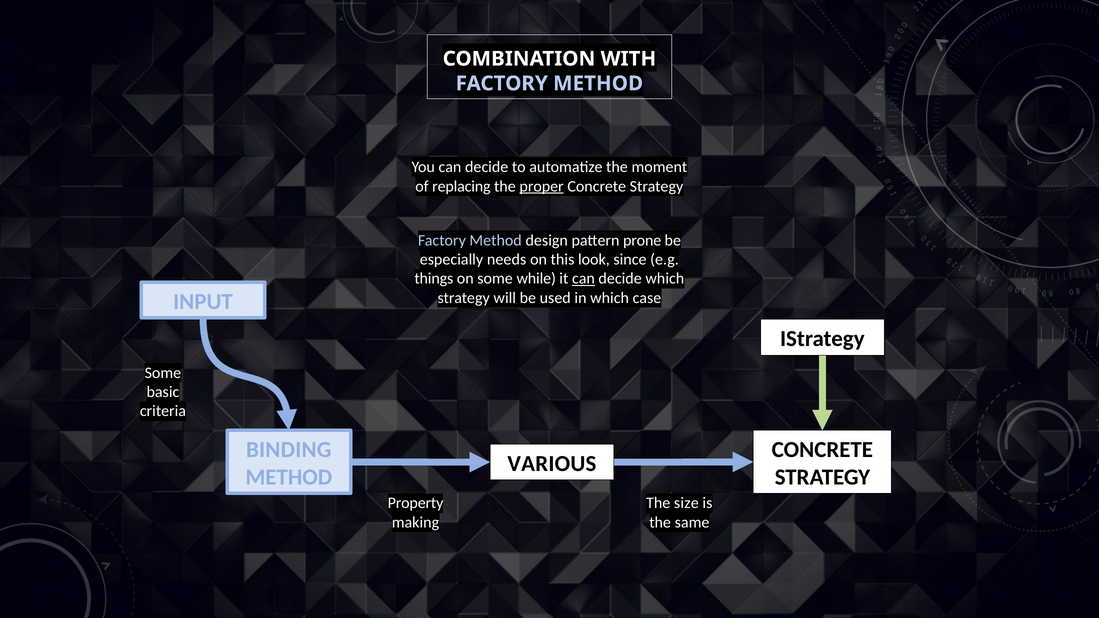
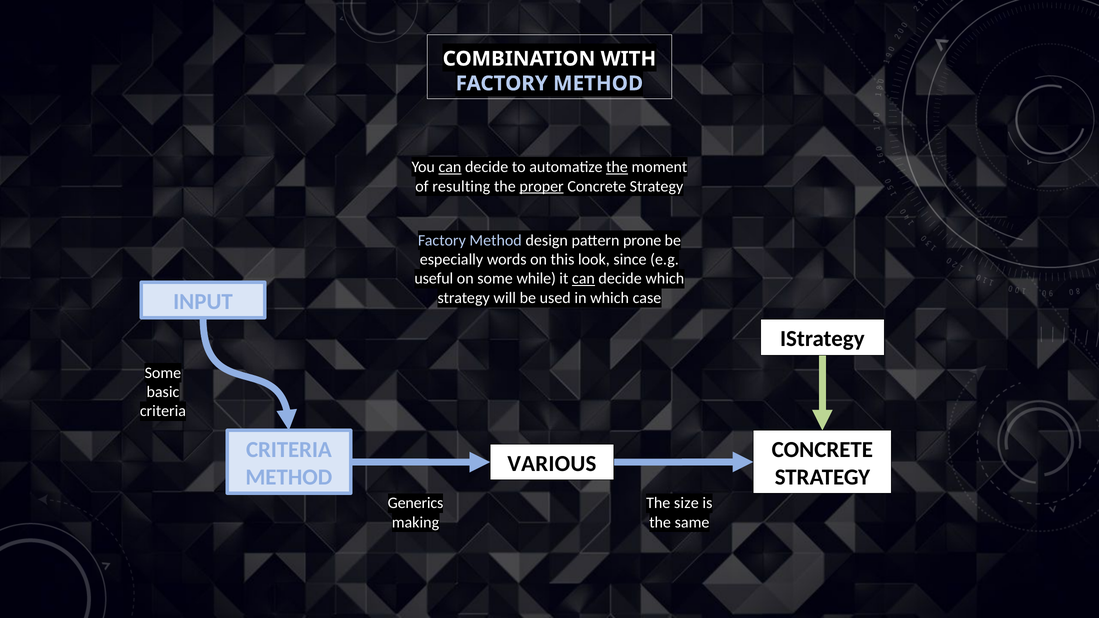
can at (450, 167) underline: none -> present
the at (617, 167) underline: none -> present
replacing: replacing -> resulting
needs: needs -> words
things: things -> useful
BINDING at (289, 450): BINDING -> CRITERIA
Property: Property -> Generics
